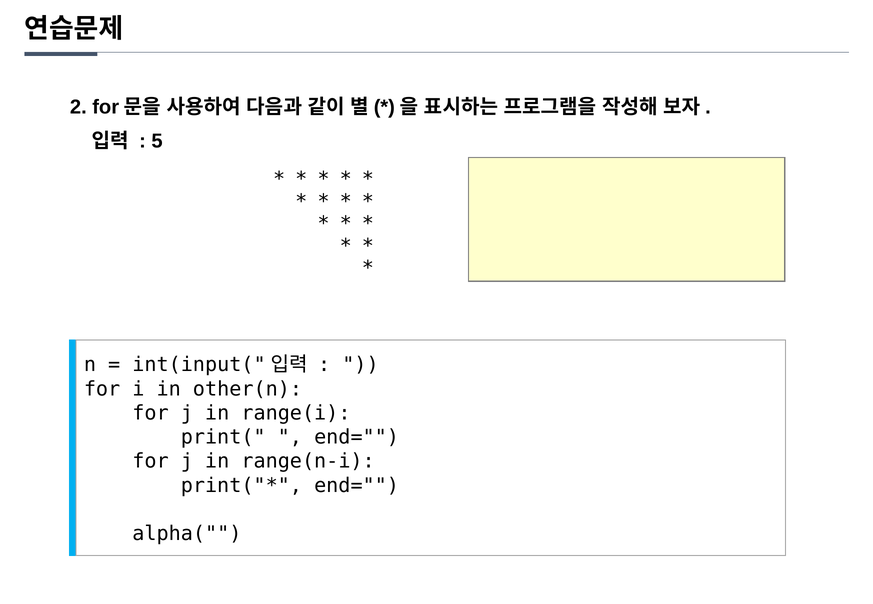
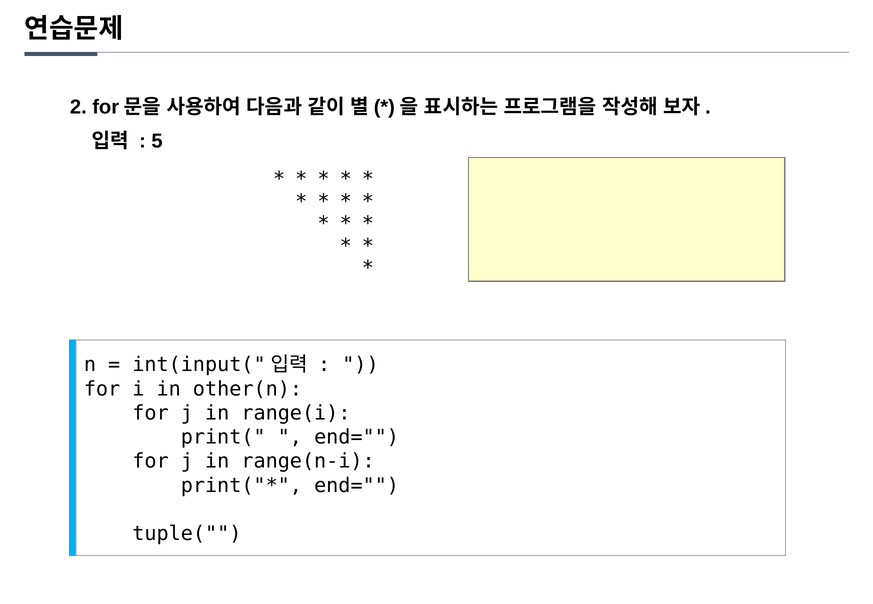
alpha(: alpha( -> tuple(
